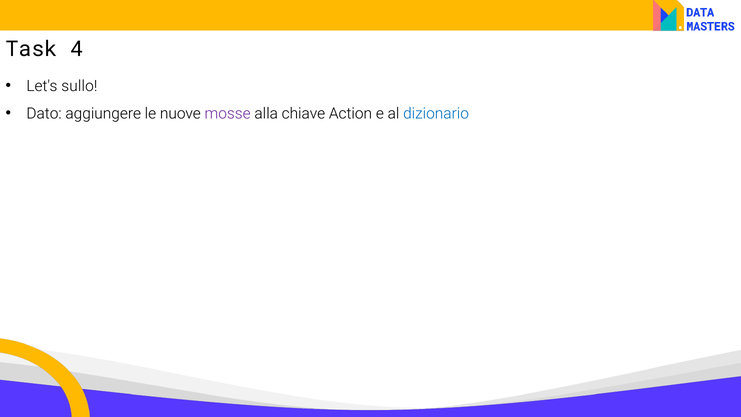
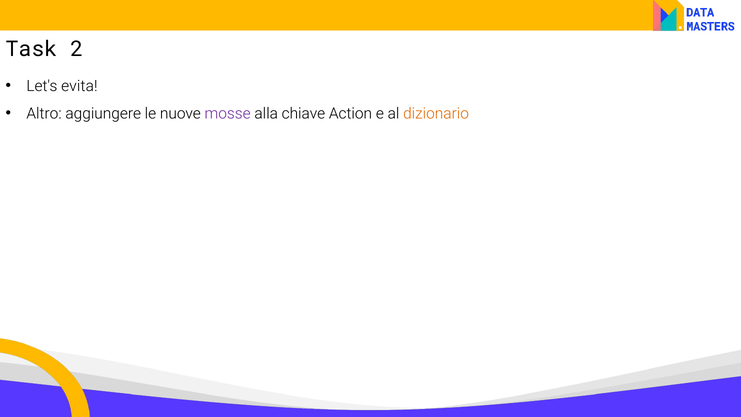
4: 4 -> 2
sullo: sullo -> evita
Dato: Dato -> Altro
dizionario colour: blue -> orange
